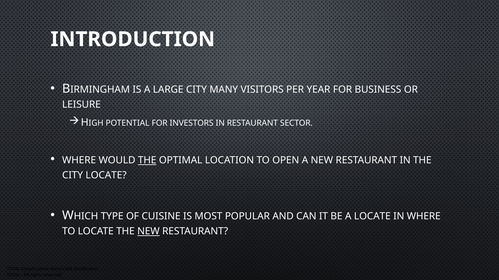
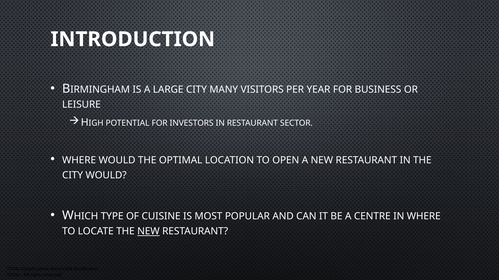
THE at (147, 161) underline: present -> none
CITY LOCATE: LOCATE -> WOULD
A LOCATE: LOCATE -> CENTRE
